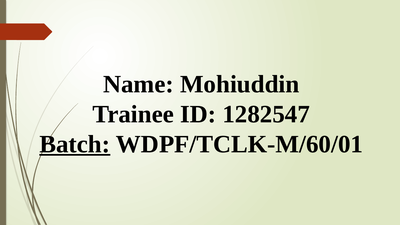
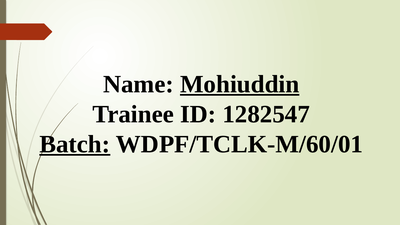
Mohiuddin underline: none -> present
